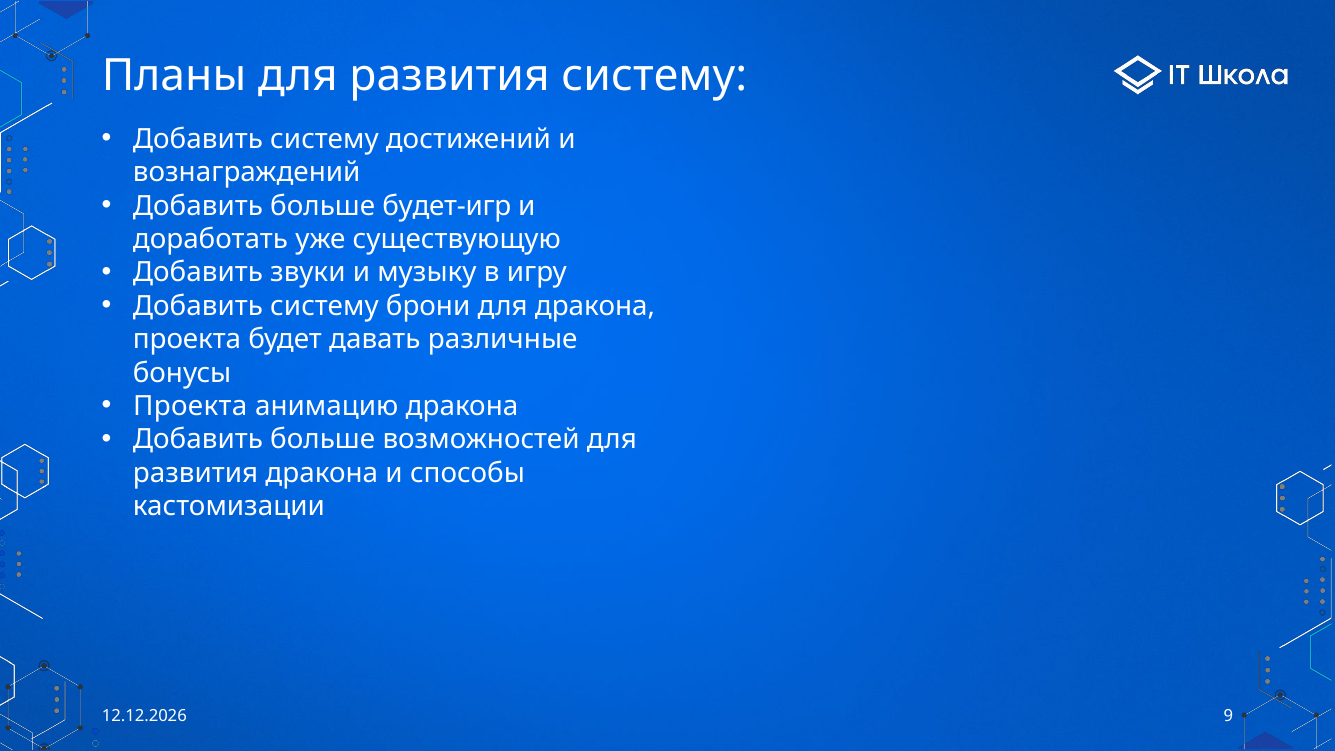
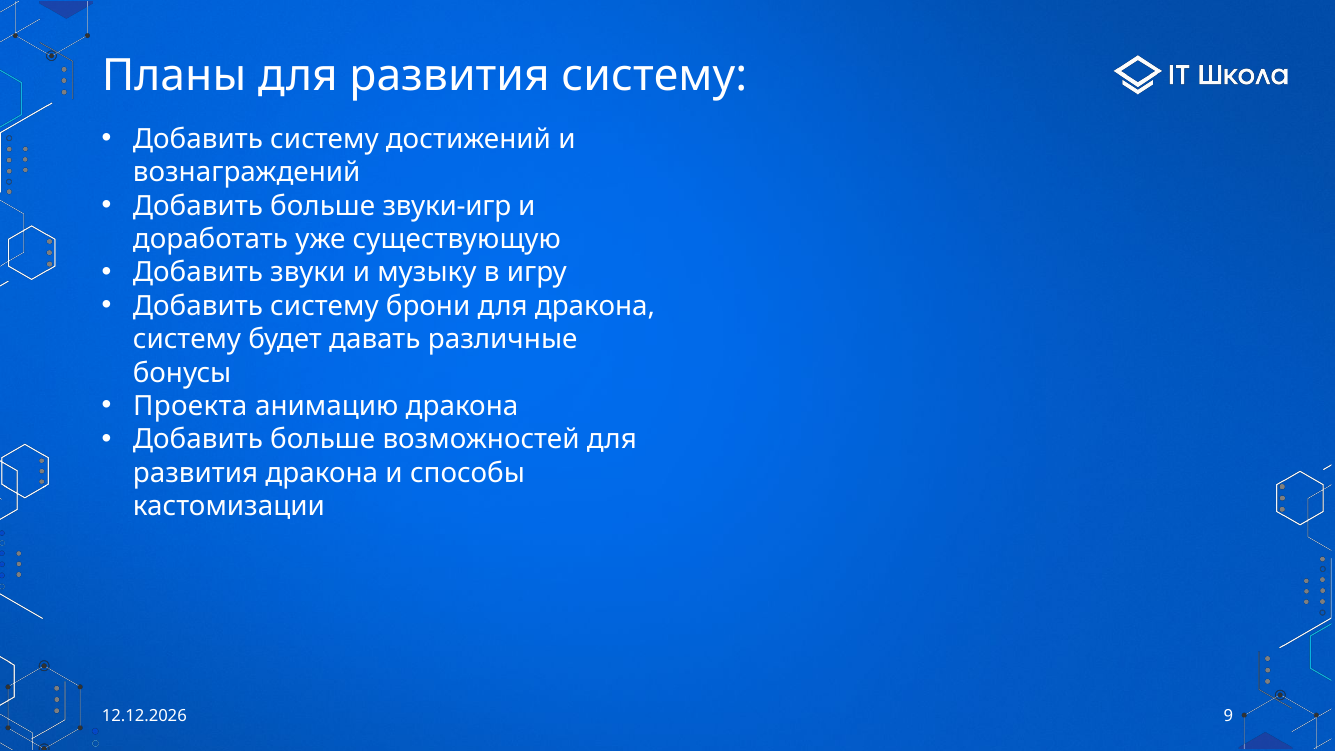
будет-игр: будет-игр -> звуки-игр
проекта at (187, 339): проекта -> систему
